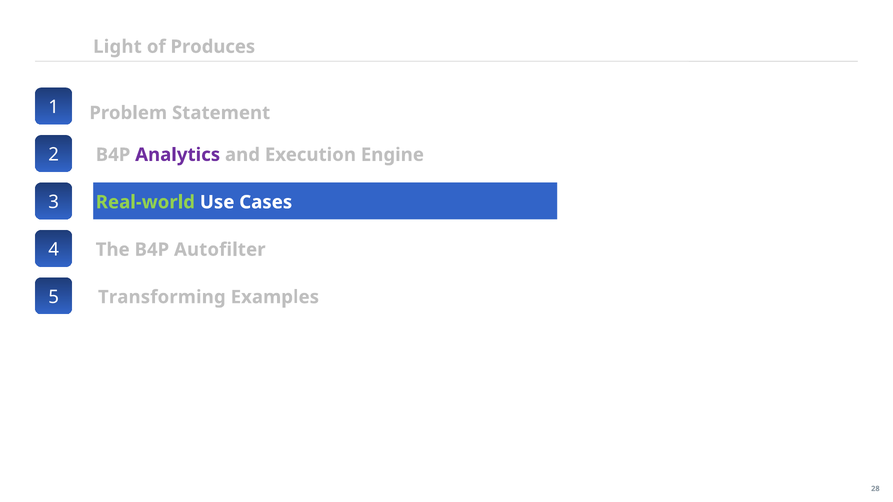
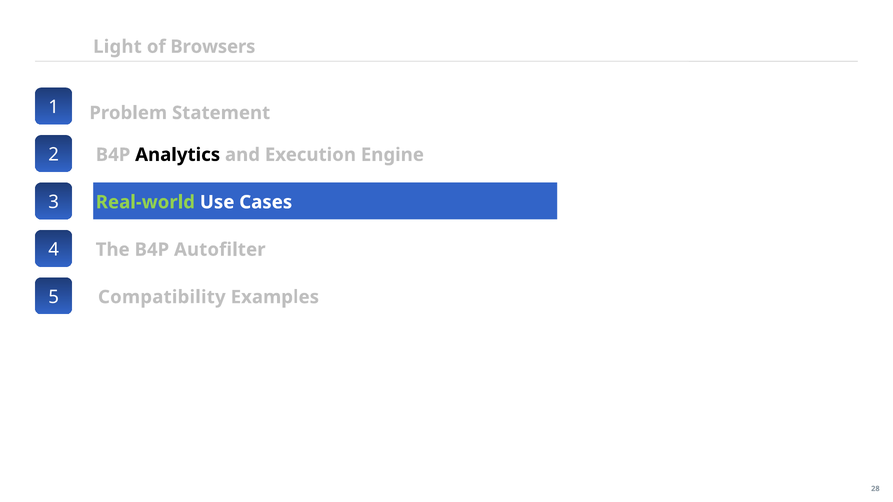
Produces: Produces -> Browsers
Analytics colour: purple -> black
Transforming: Transforming -> Compatibility
